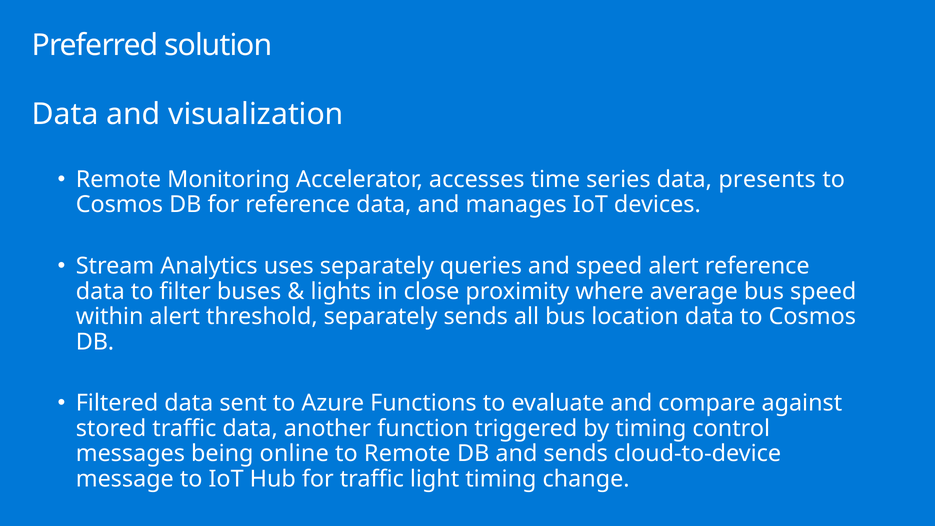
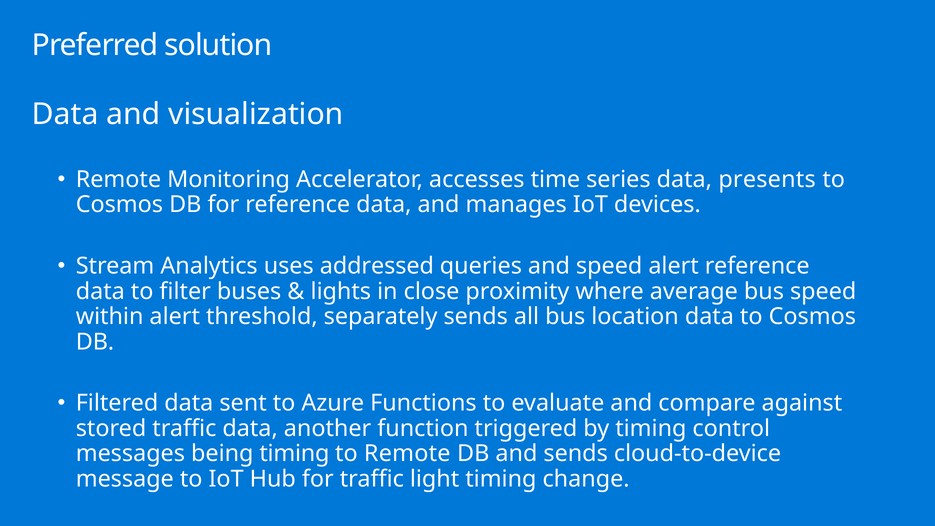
uses separately: separately -> addressed
being online: online -> timing
